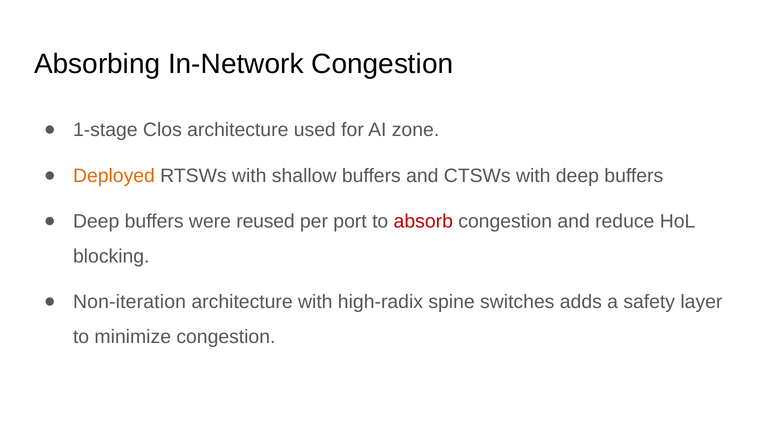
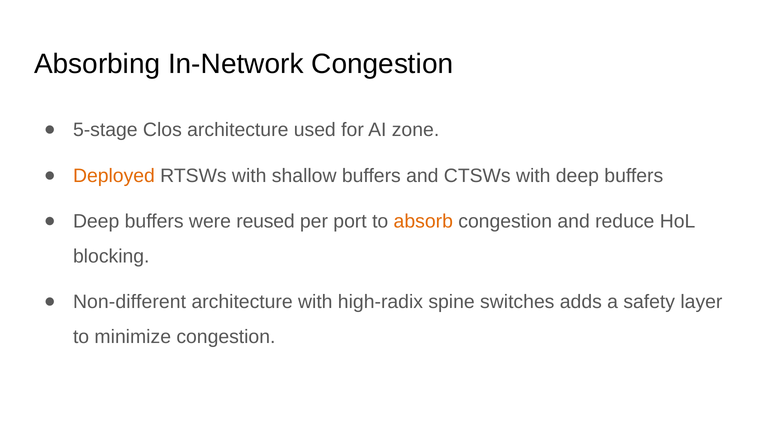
1-stage: 1-stage -> 5-stage
absorb colour: red -> orange
Non-iteration: Non-iteration -> Non-different
